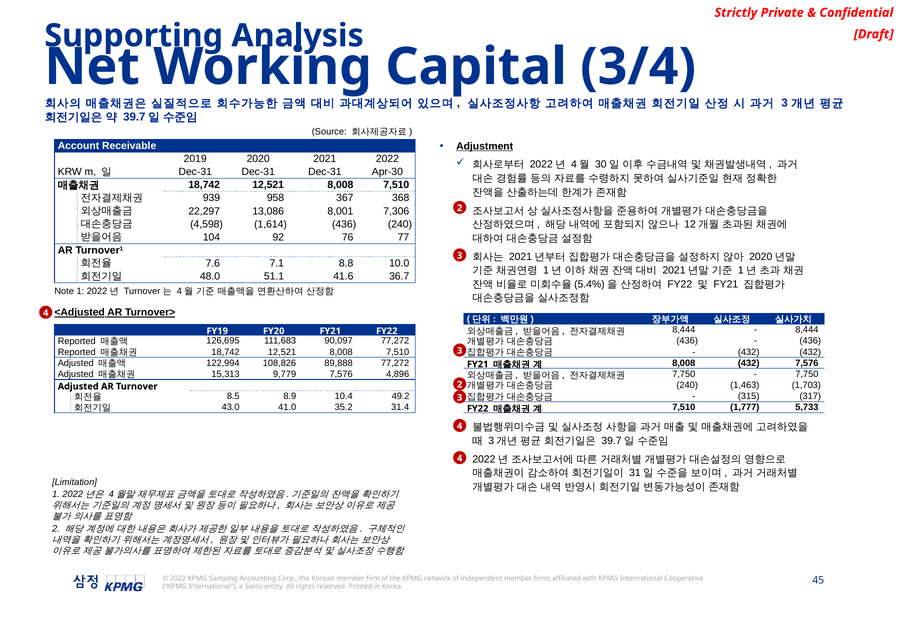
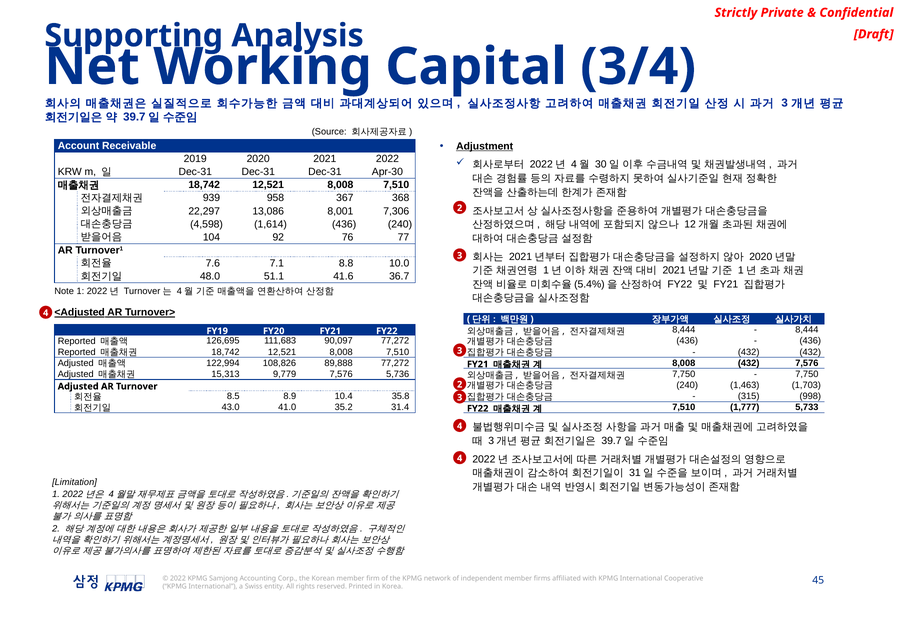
4,896: 4,896 -> 5,736
49.2: 49.2 -> 35.8
317: 317 -> 998
